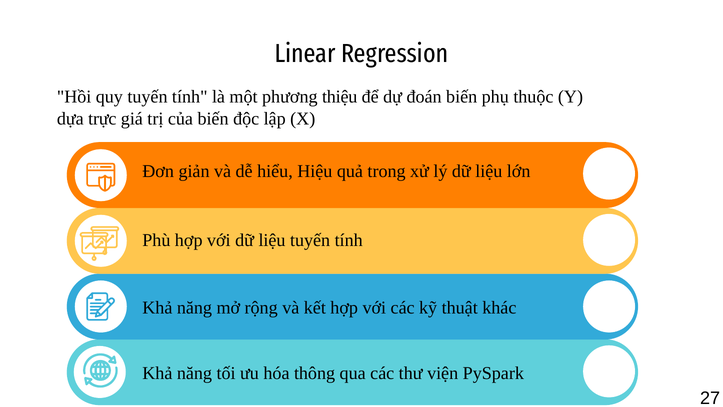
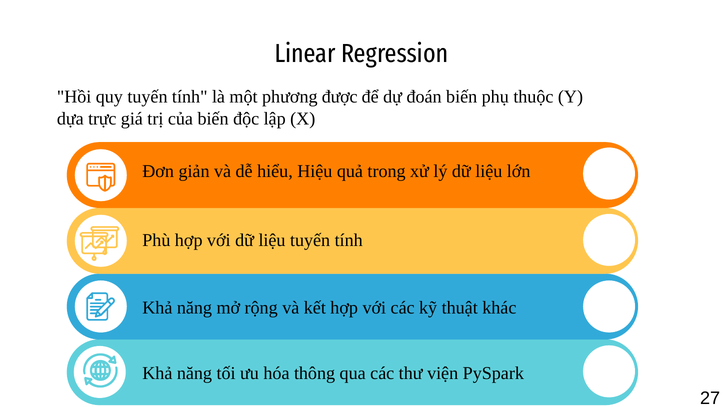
thiệu: thiệu -> được
